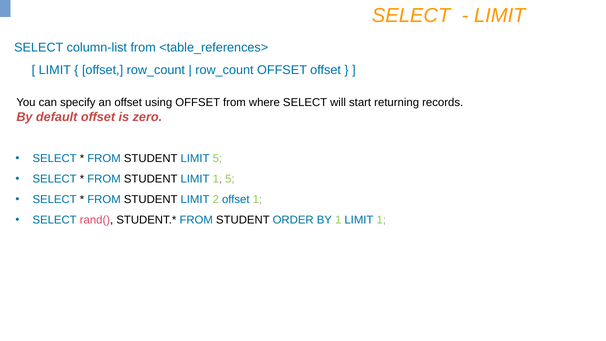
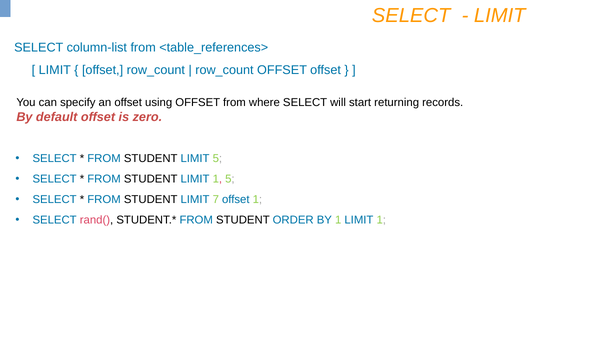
2: 2 -> 7
